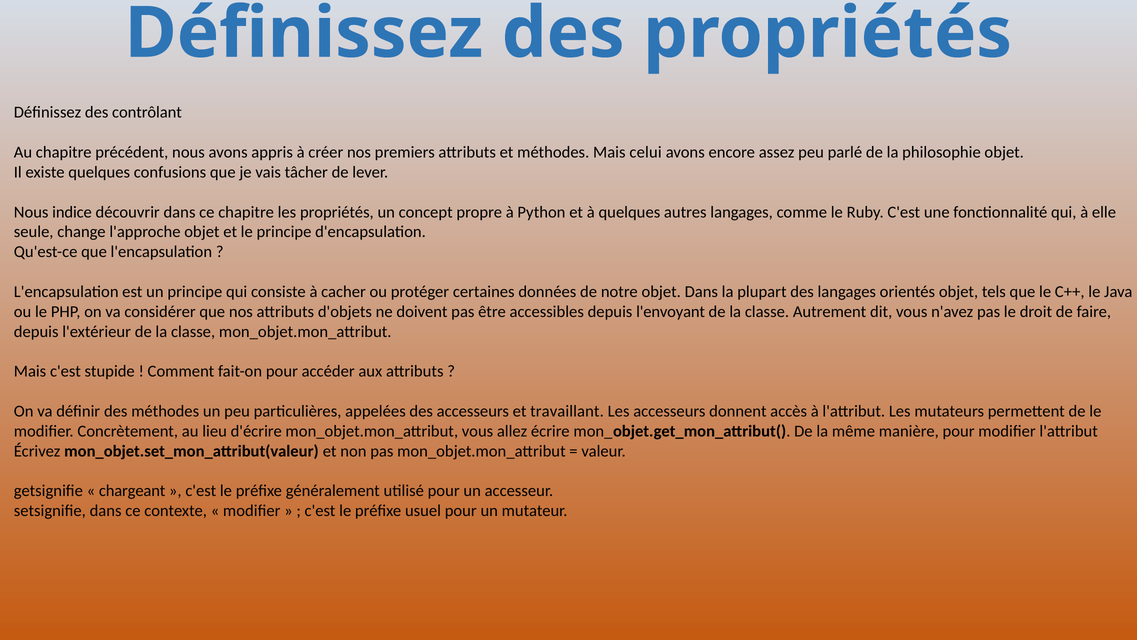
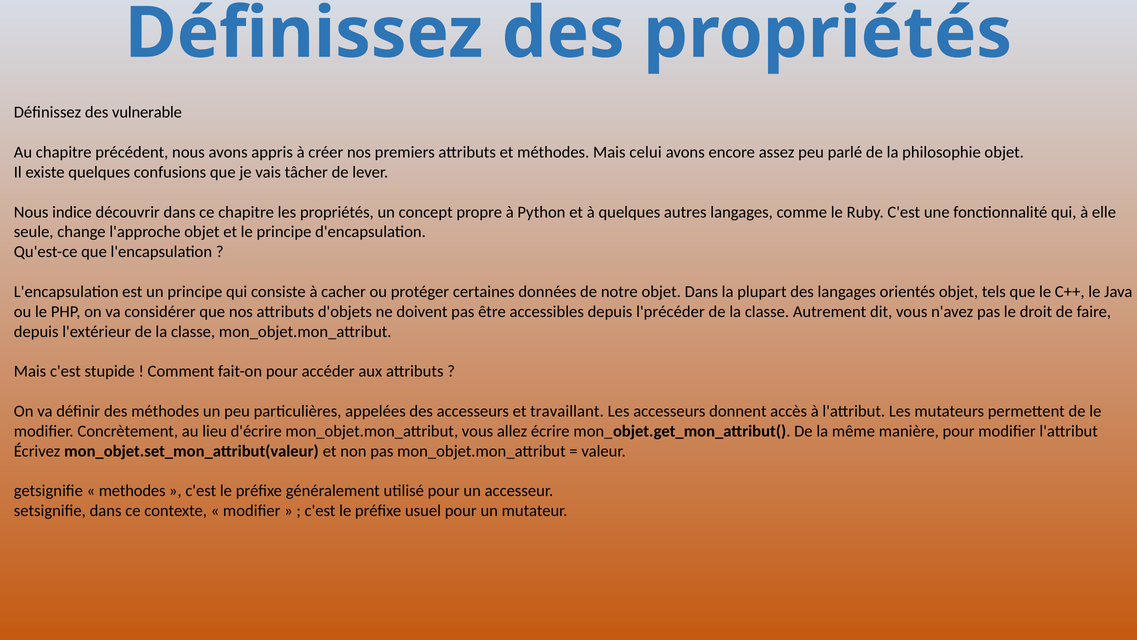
contrôlant: contrôlant -> vulnerable
l'envoyant: l'envoyant -> l'précéder
chargeant: chargeant -> methodes
